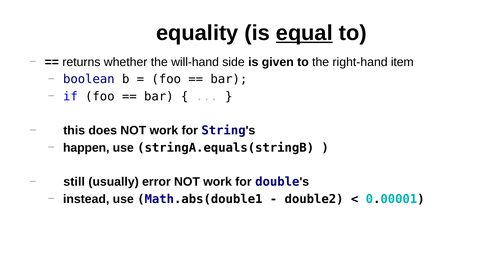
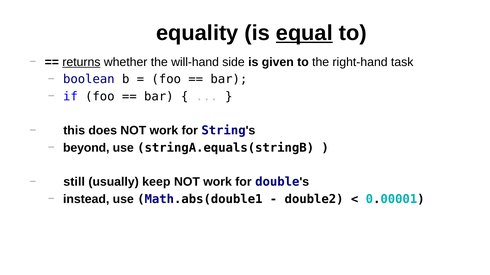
returns underline: none -> present
item: item -> task
happen: happen -> beyond
error: error -> keep
